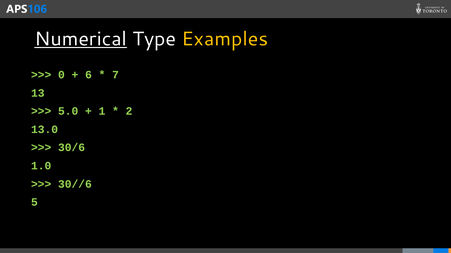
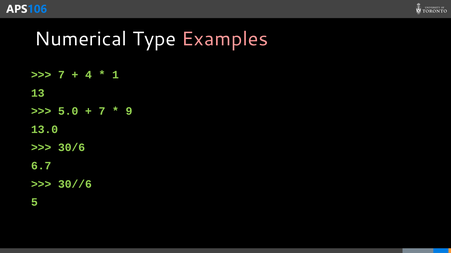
Numerical underline: present -> none
Examples colour: yellow -> pink
0 at (61, 75): 0 -> 7
6: 6 -> 4
7: 7 -> 1
1 at (102, 112): 1 -> 7
2: 2 -> 9
1.0: 1.0 -> 6.7
